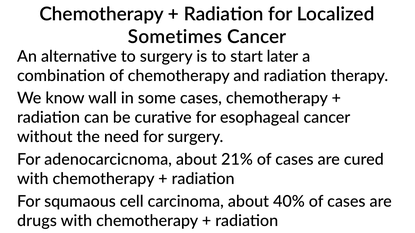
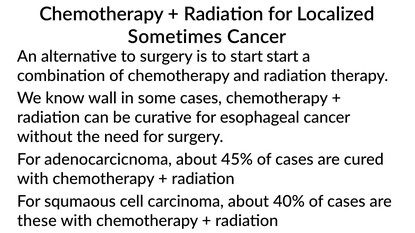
start later: later -> start
21%: 21% -> 45%
drugs: drugs -> these
